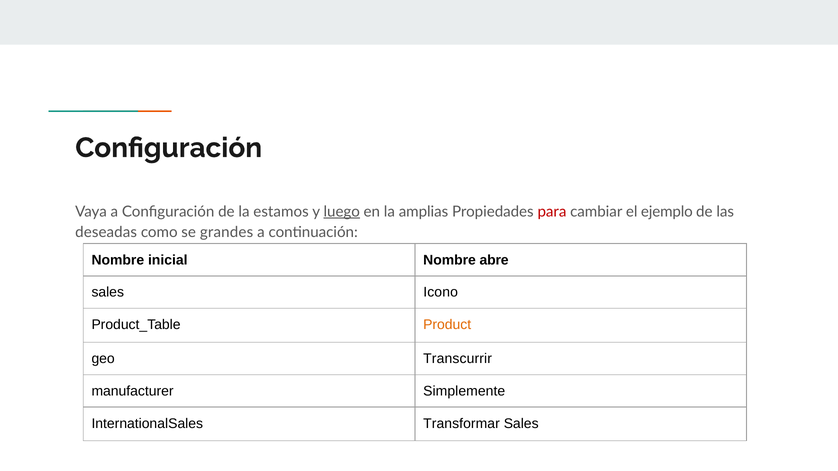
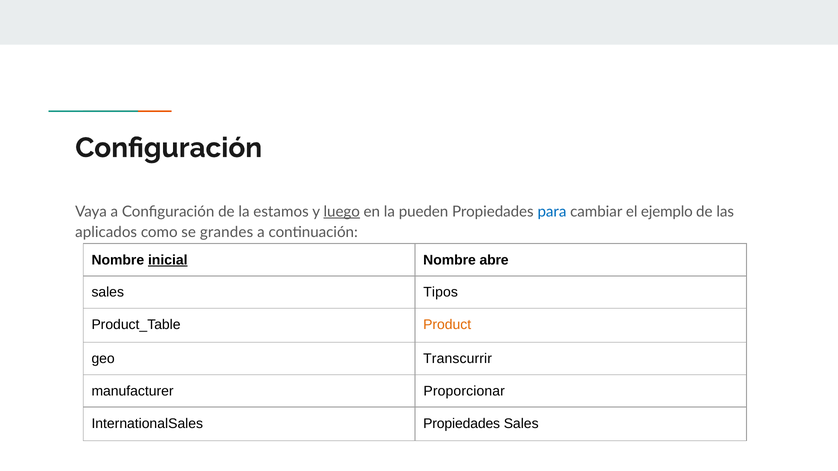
amplias: amplias -> pueden
para colour: red -> blue
deseadas: deseadas -> aplicados
inicial underline: none -> present
Icono: Icono -> Tipos
Simplemente: Simplemente -> Proporcionar
InternationalSales Transformar: Transformar -> Propiedades
